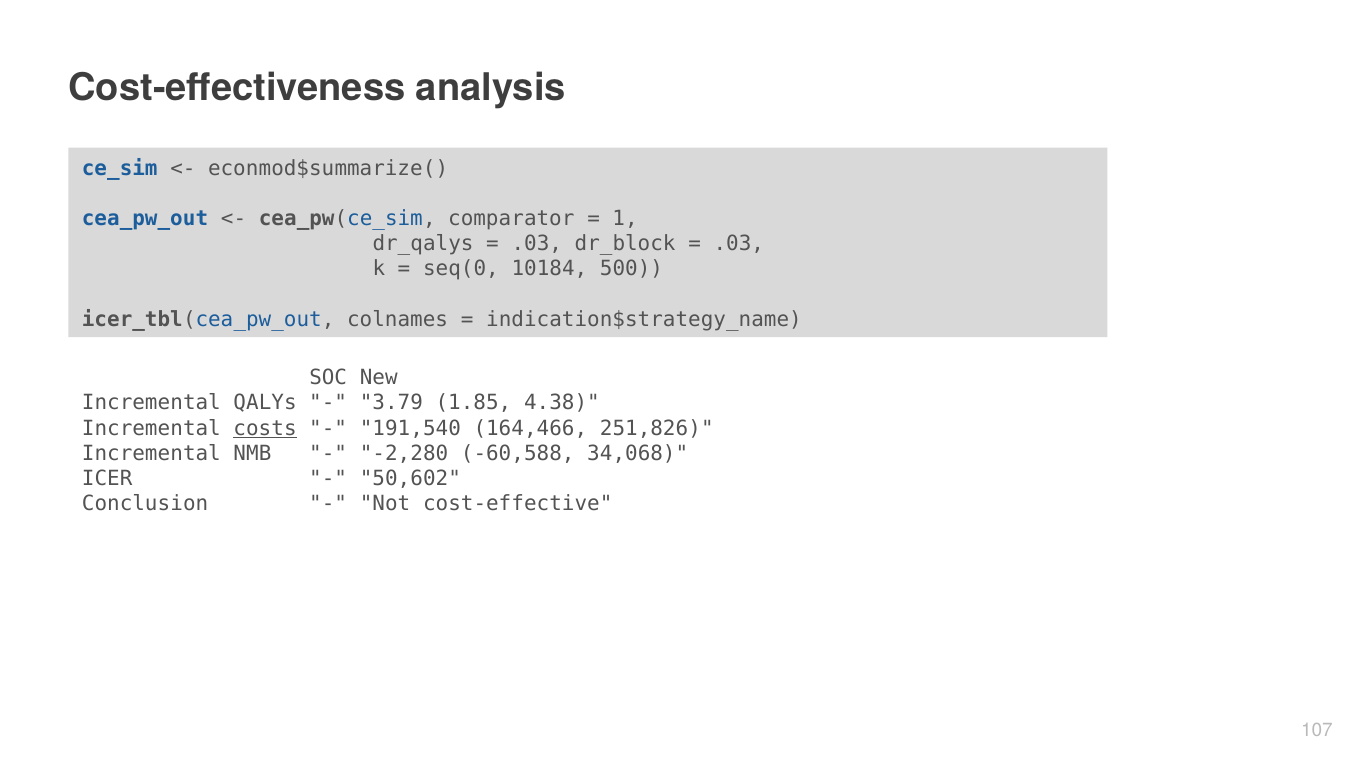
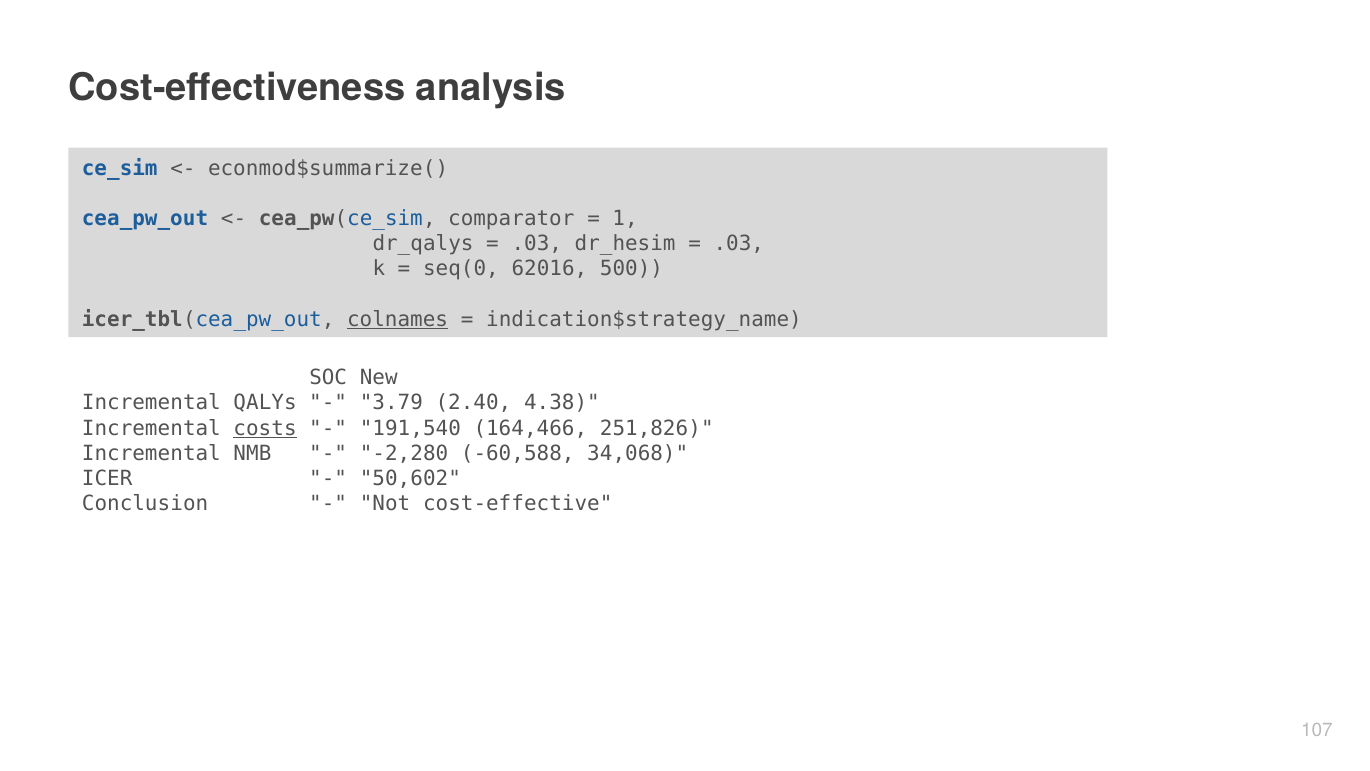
dr_block: dr_block -> dr_hesim
10184: 10184 -> 62016
colnames underline: none -> present
1.85: 1.85 -> 2.40
